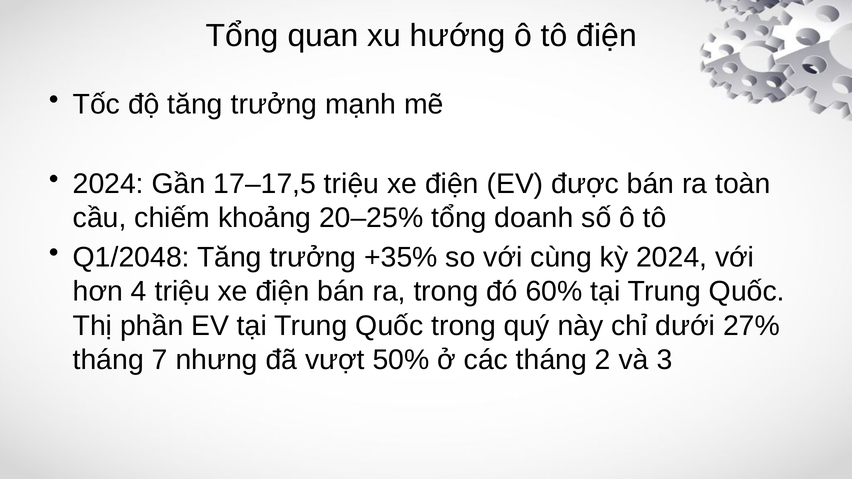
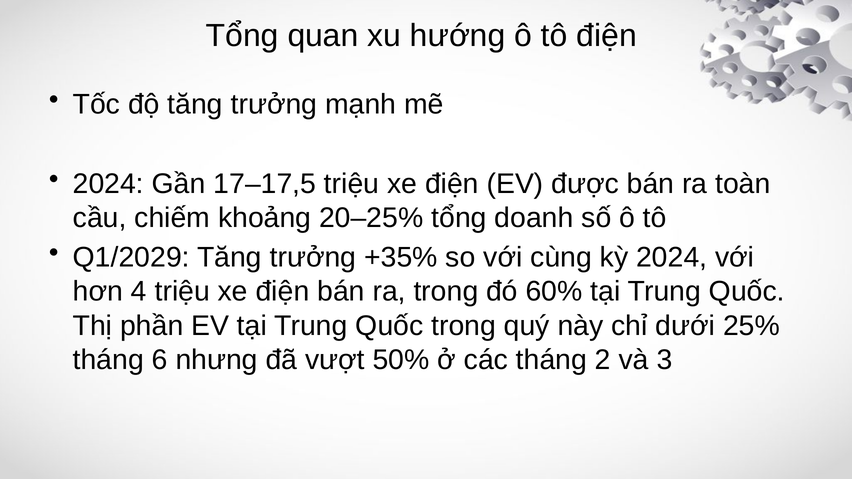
Q1/2048: Q1/2048 -> Q1/2029
27%: 27% -> 25%
7: 7 -> 6
